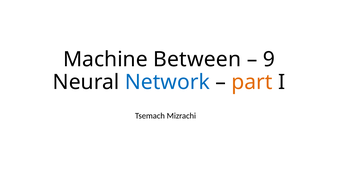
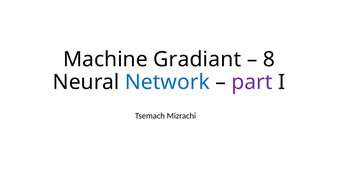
Between: Between -> Gradiant
9: 9 -> 8
part colour: orange -> purple
